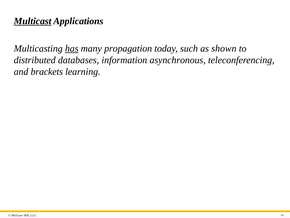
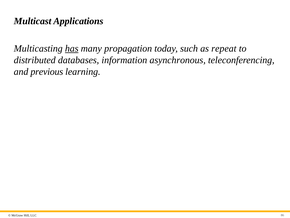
Multicast underline: present -> none
shown: shown -> repeat
brackets: brackets -> previous
